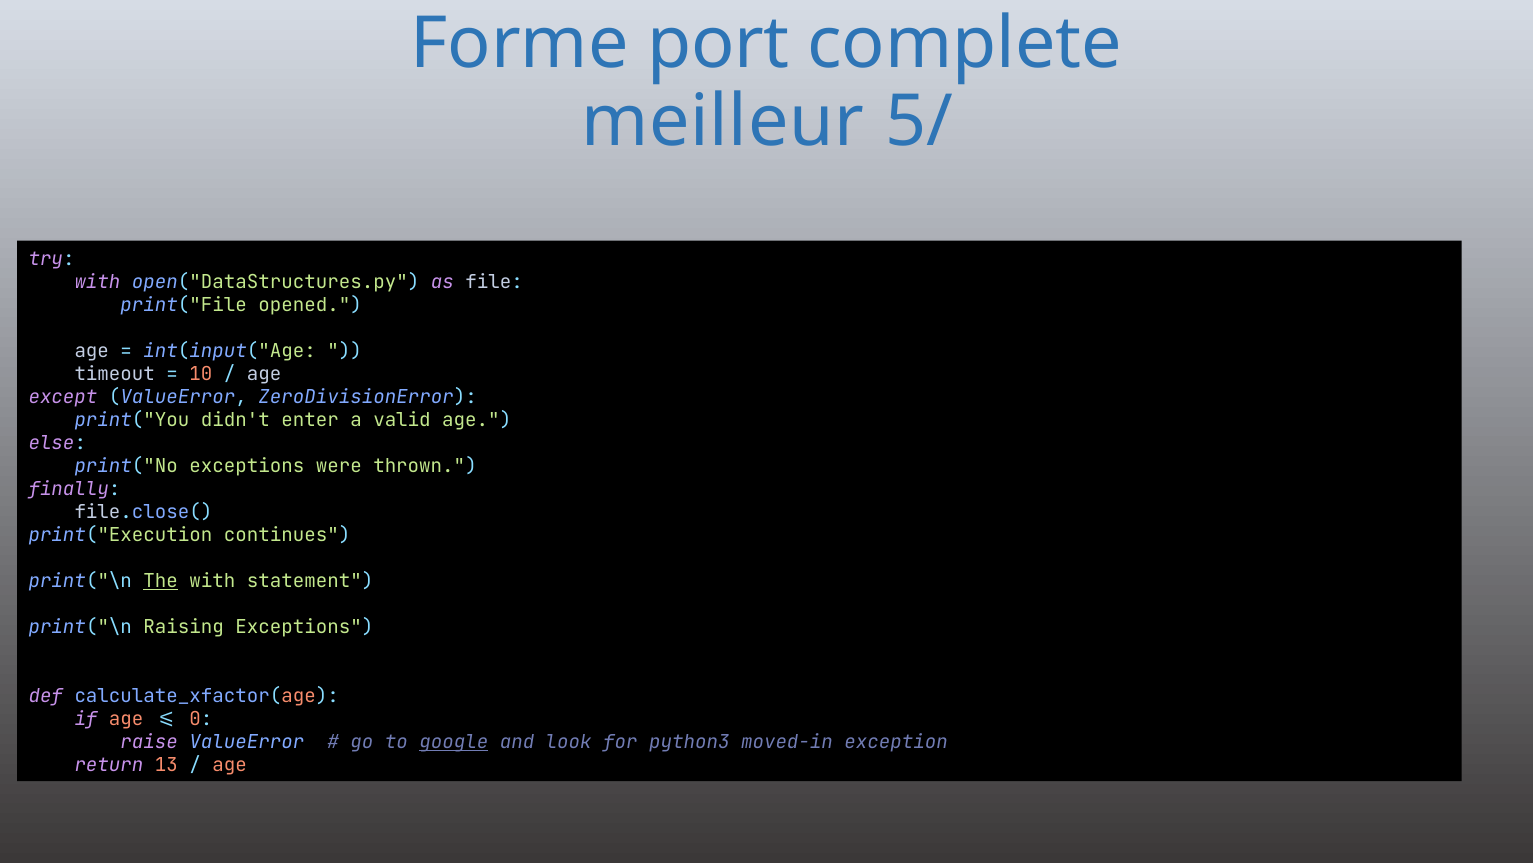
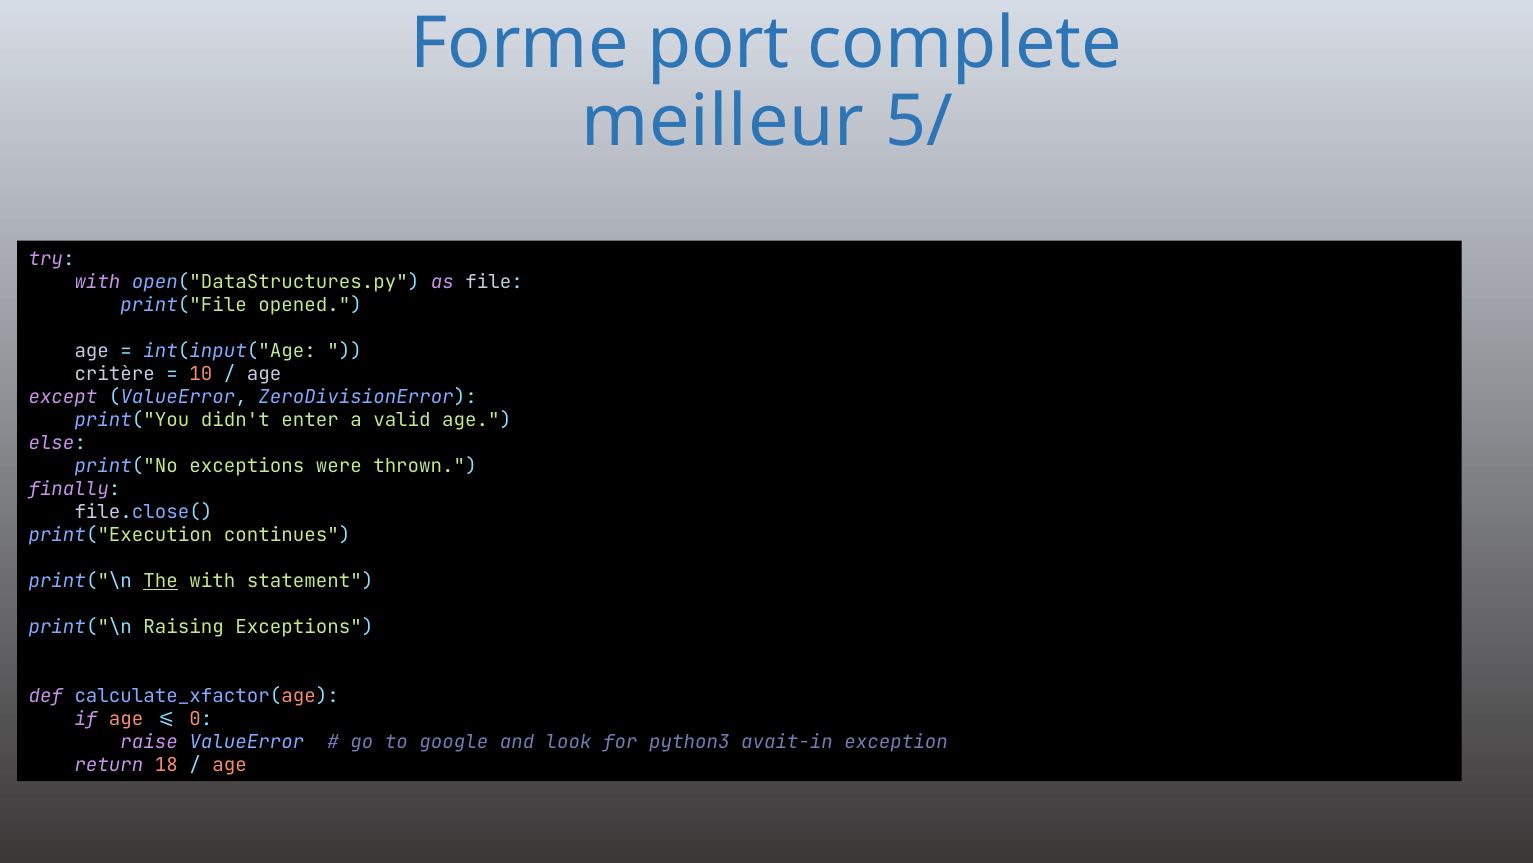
timeout: timeout -> critère
google underline: present -> none
moved-in: moved-in -> avait-in
13: 13 -> 18
